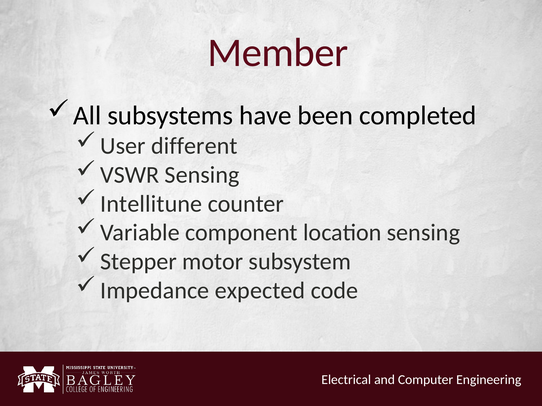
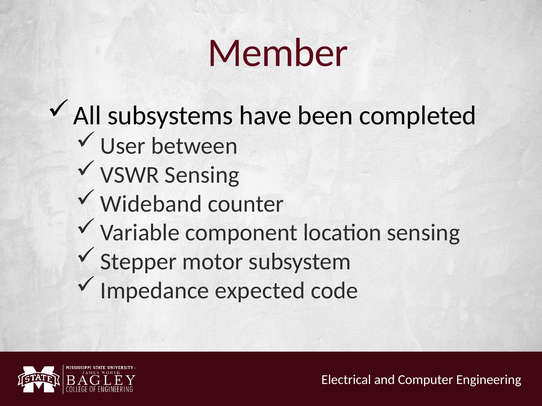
different: different -> between
Intellitune: Intellitune -> Wideband
